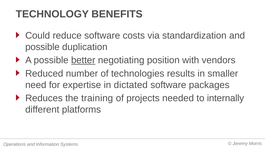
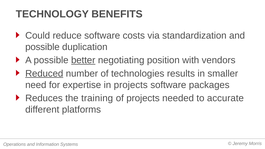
Reduced underline: none -> present
in dictated: dictated -> projects
internally: internally -> accurate
